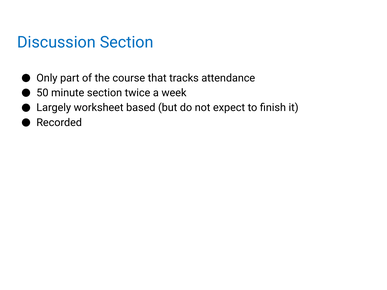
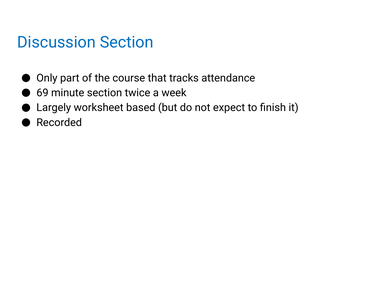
50: 50 -> 69
